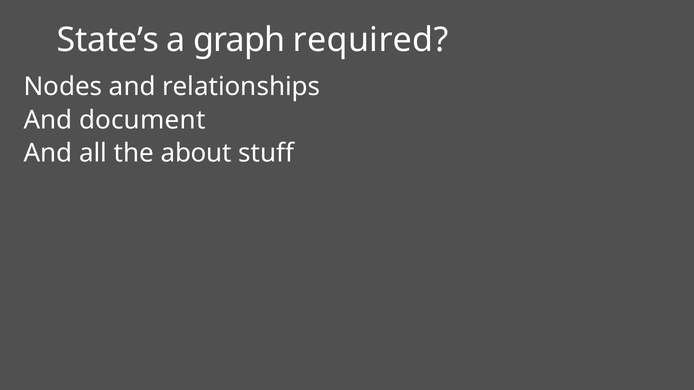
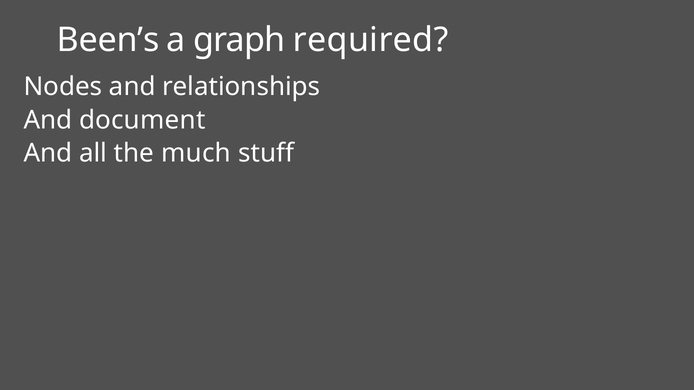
State’s: State’s -> Been’s
about: about -> much
